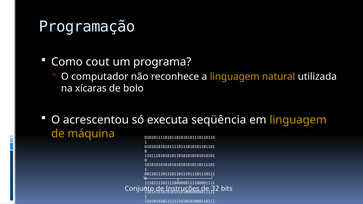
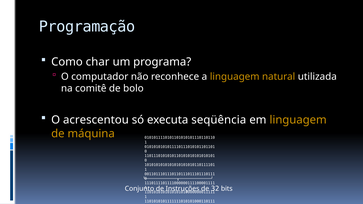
cout: cout -> char
xícaras: xícaras -> comitê
